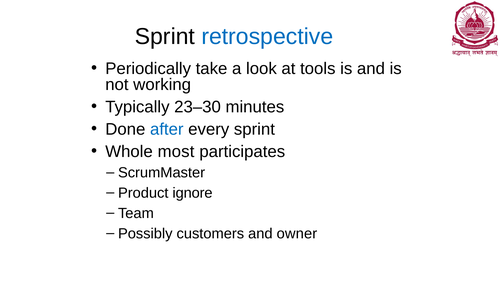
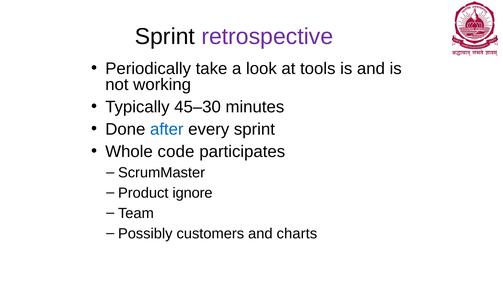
retrospective colour: blue -> purple
23–30: 23–30 -> 45–30
most: most -> code
owner: owner -> charts
